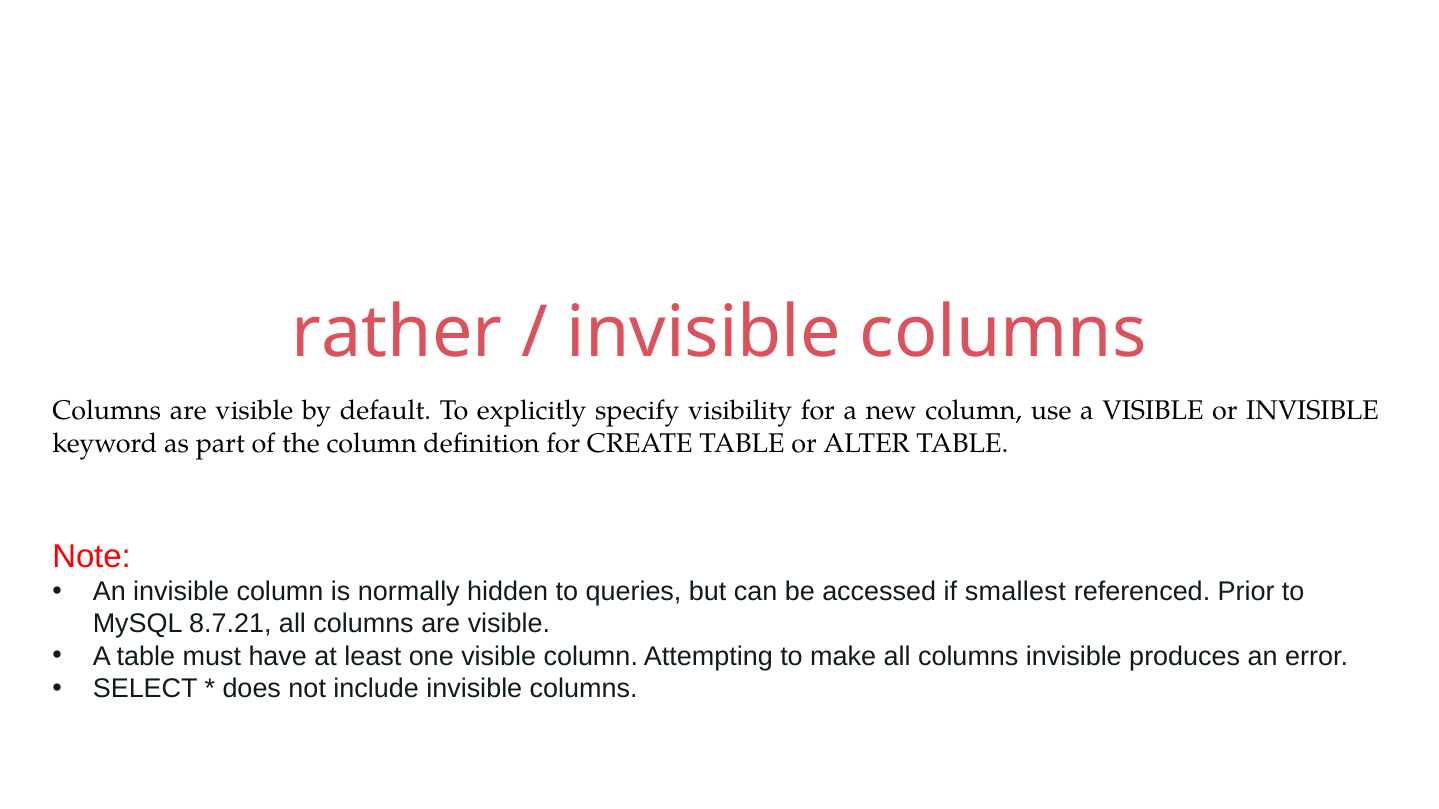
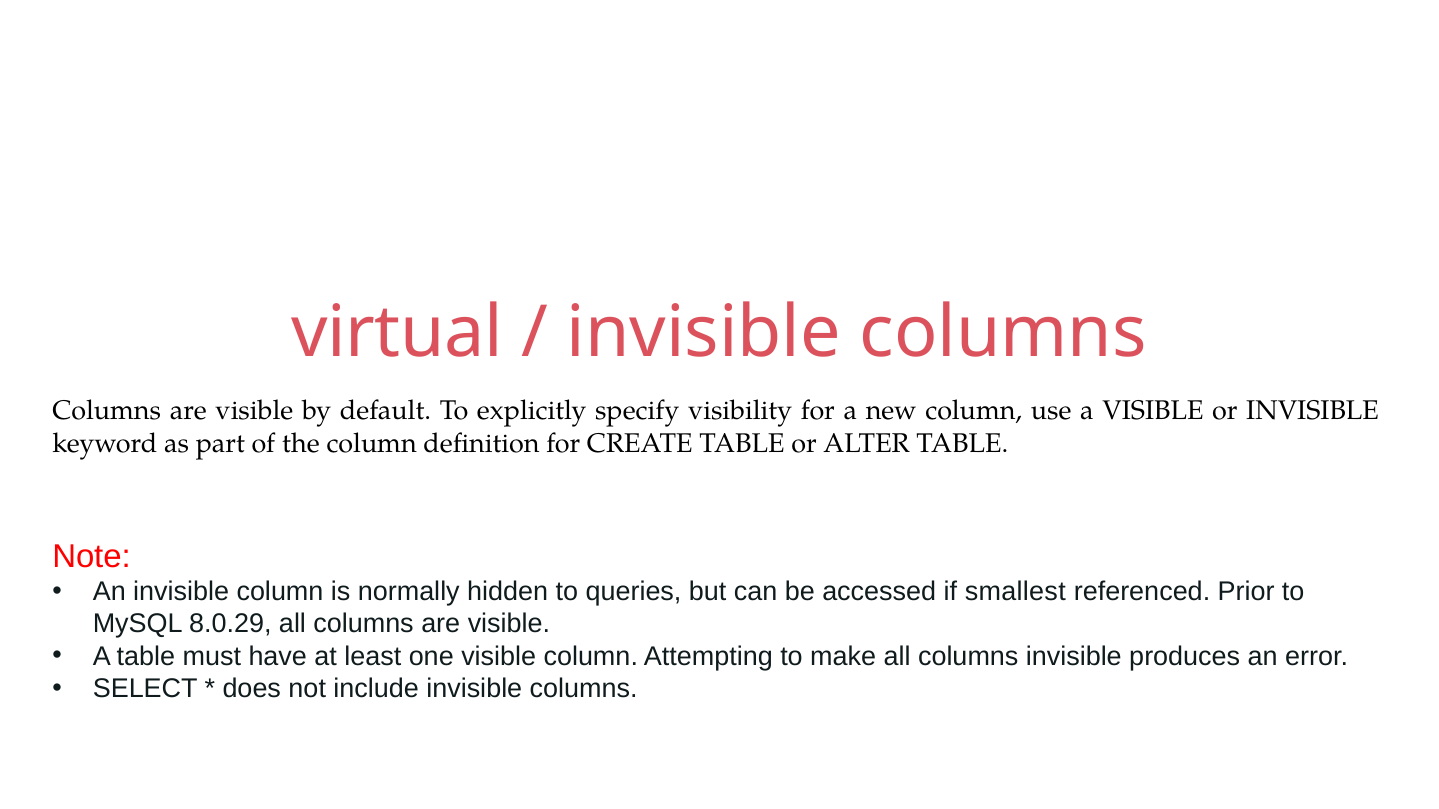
rather: rather -> virtual
8.7.21: 8.7.21 -> 8.0.29
